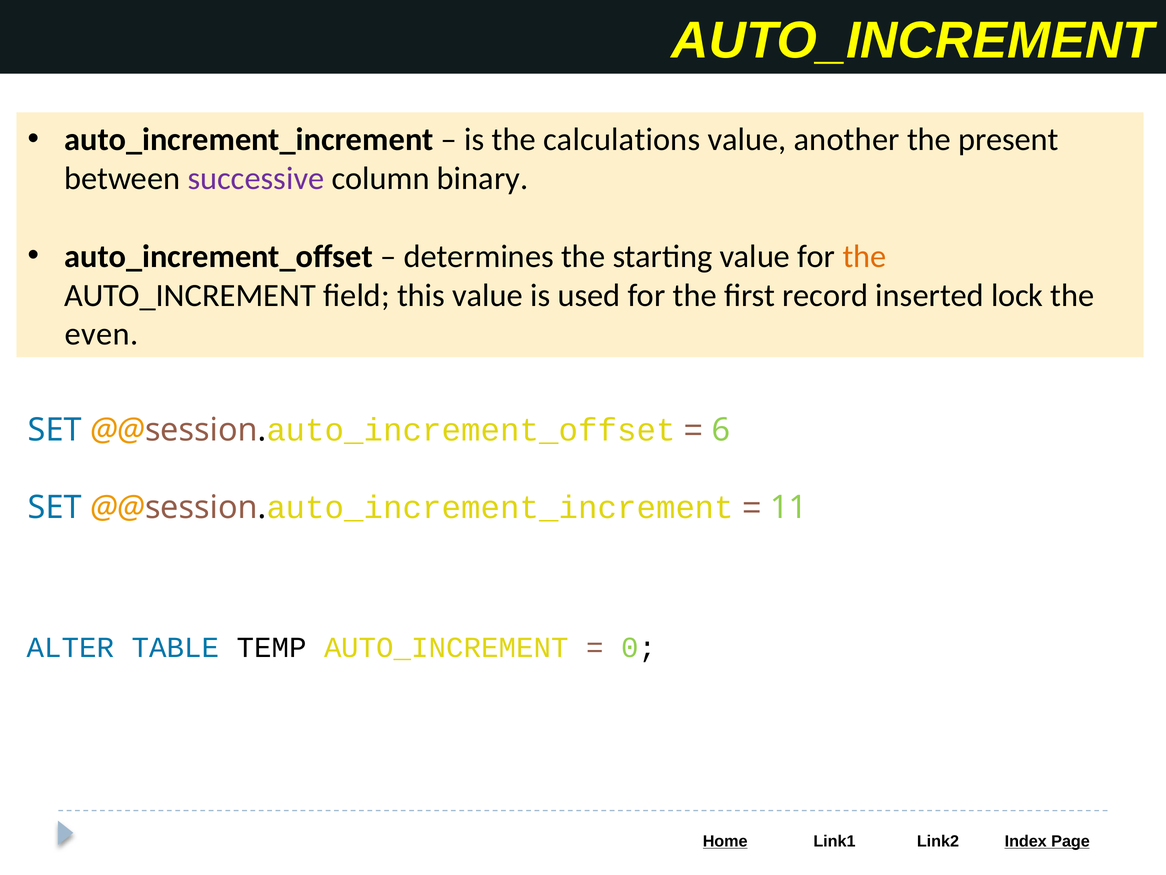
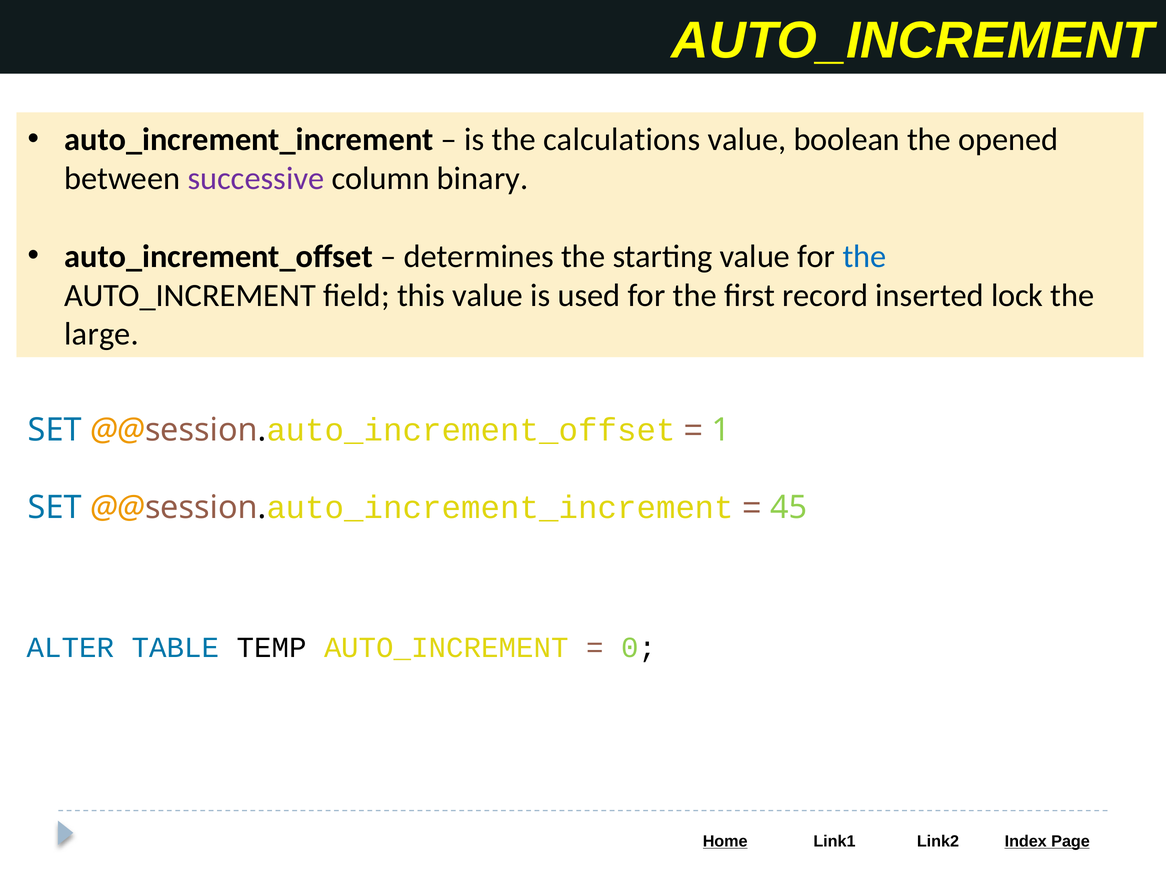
another: another -> boolean
present: present -> opened
the at (864, 256) colour: orange -> blue
even: even -> large
6: 6 -> 1
11: 11 -> 45
